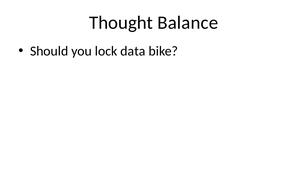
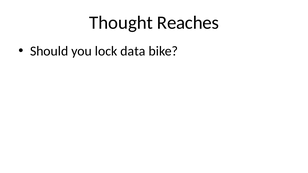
Balance: Balance -> Reaches
